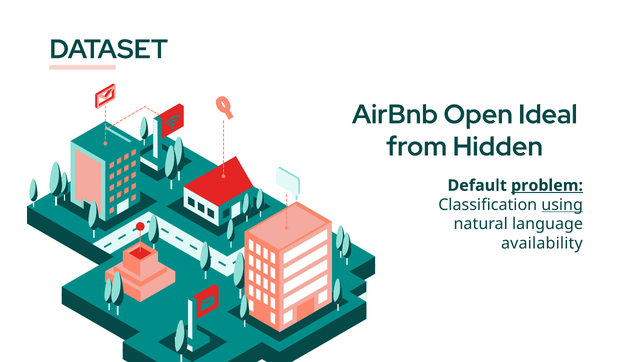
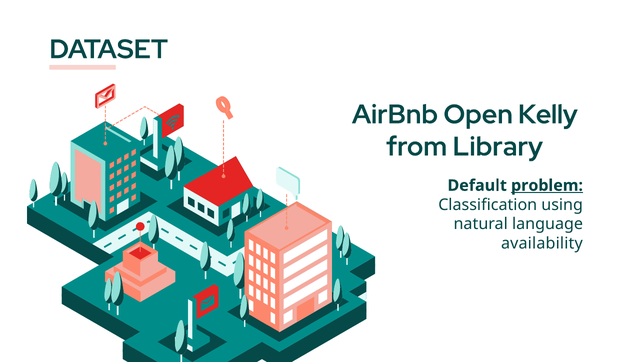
Ideal: Ideal -> Kelly
Hidden: Hidden -> Library
using underline: present -> none
